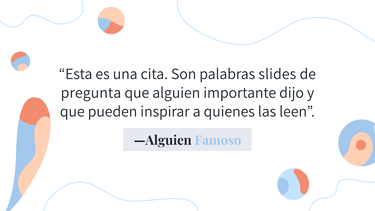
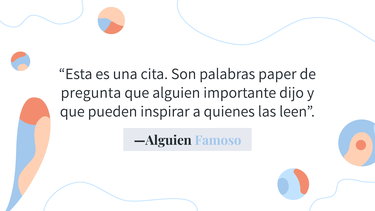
slides: slides -> paper
